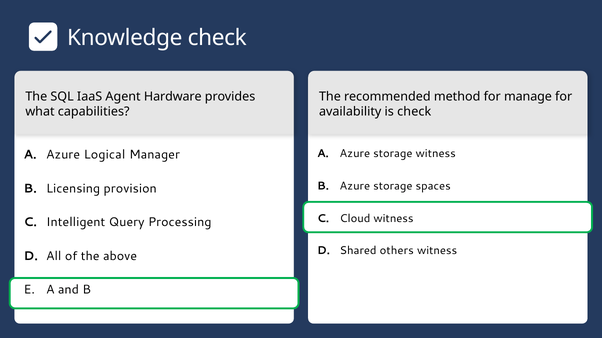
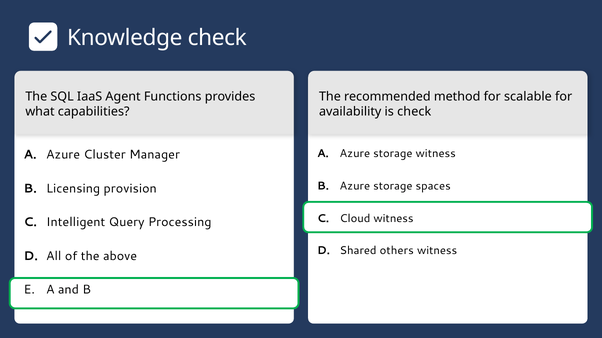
Hardware: Hardware -> Functions
manage: manage -> scalable
Logical: Logical -> Cluster
